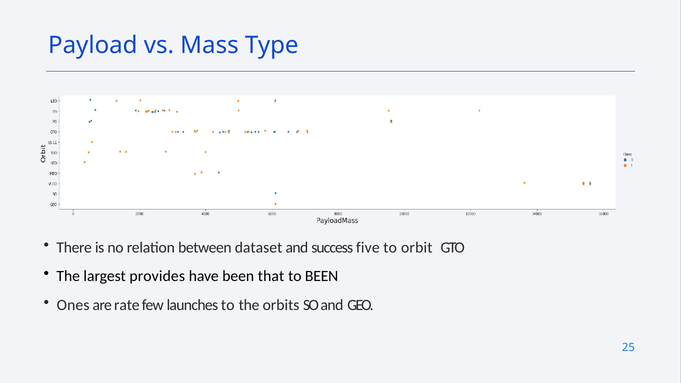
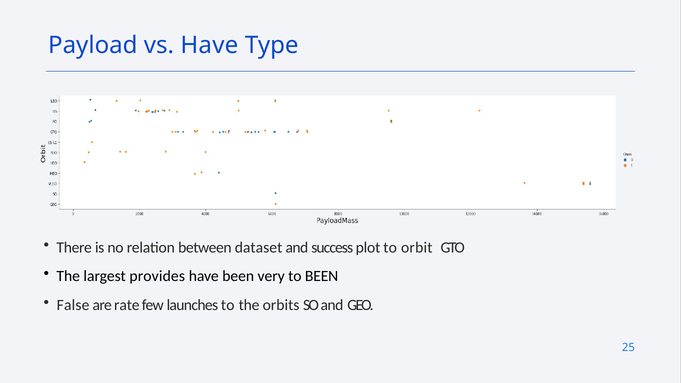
vs Mass: Mass -> Have
five: five -> plot
that: that -> very
Ones: Ones -> False
